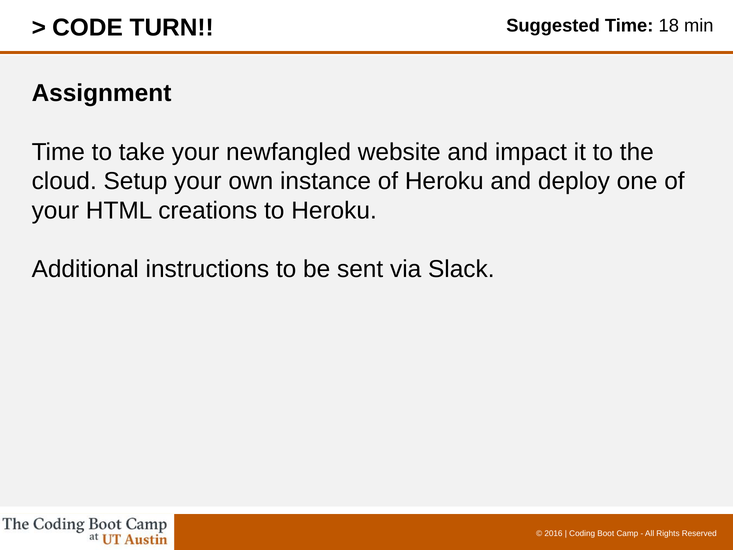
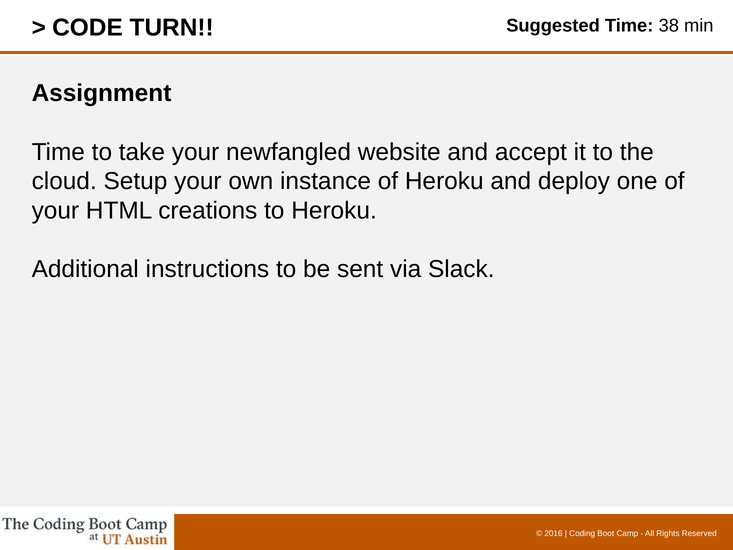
18: 18 -> 38
impact: impact -> accept
